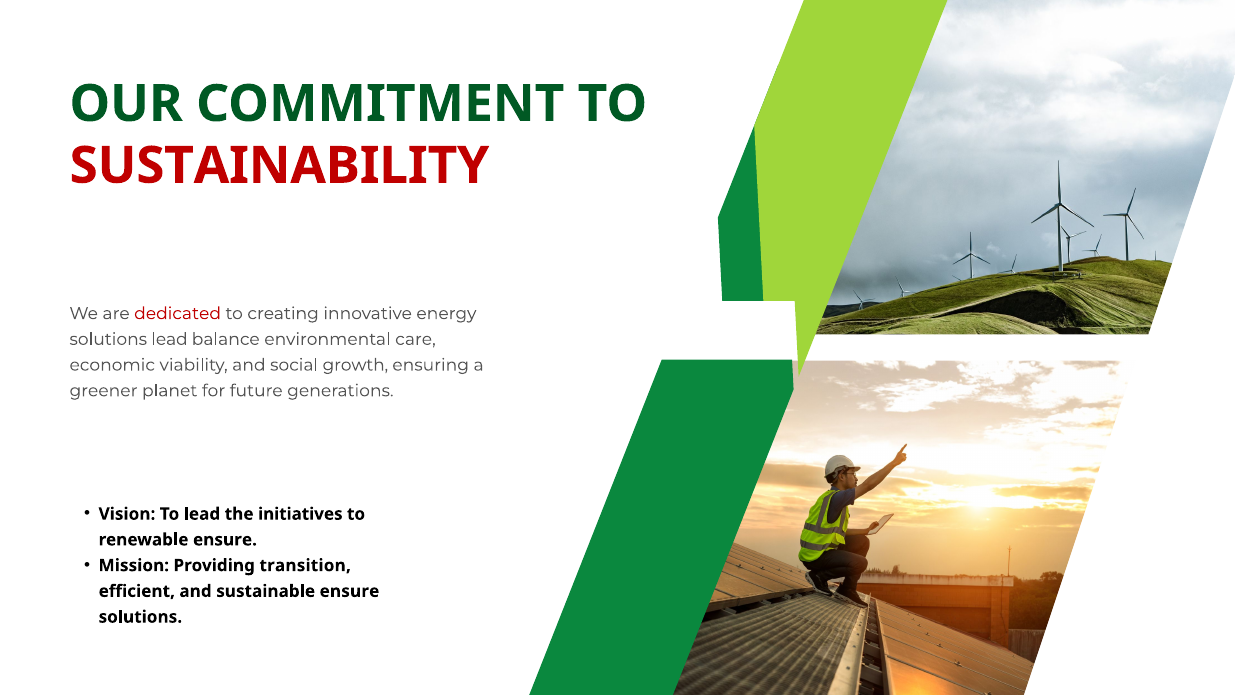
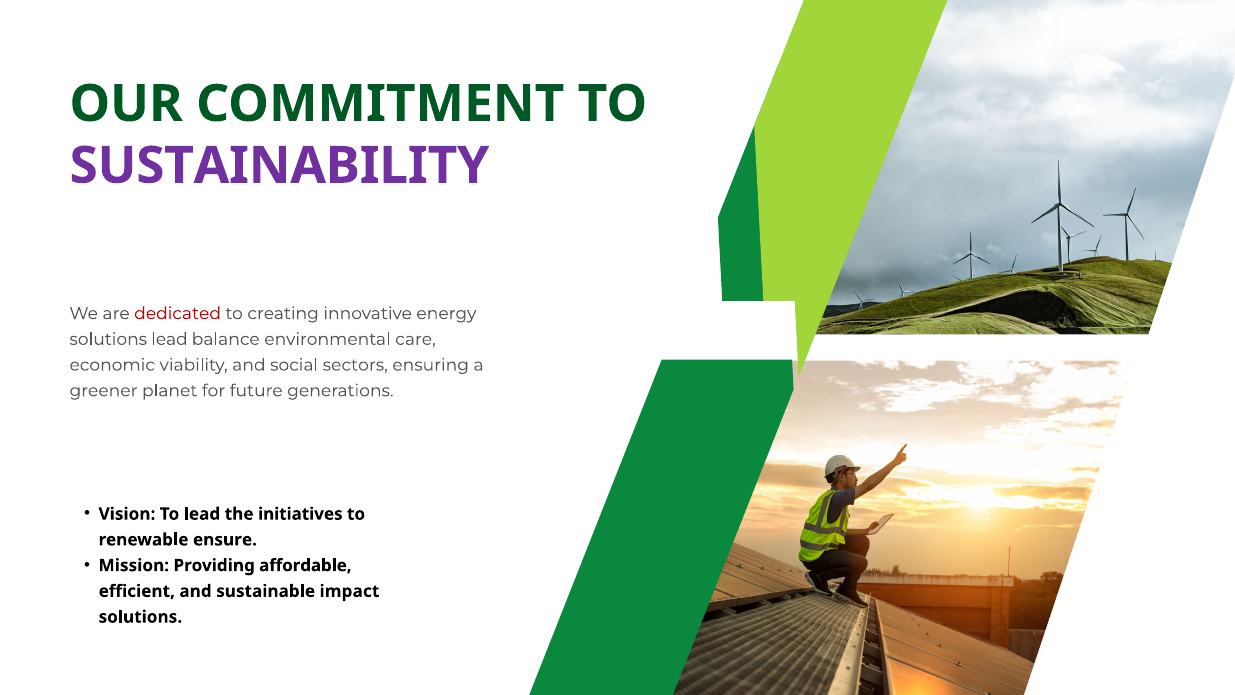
SUSTAINABILITY colour: red -> purple
growth: growth -> sectors
transition: transition -> affordable
sustainable ensure: ensure -> impact
